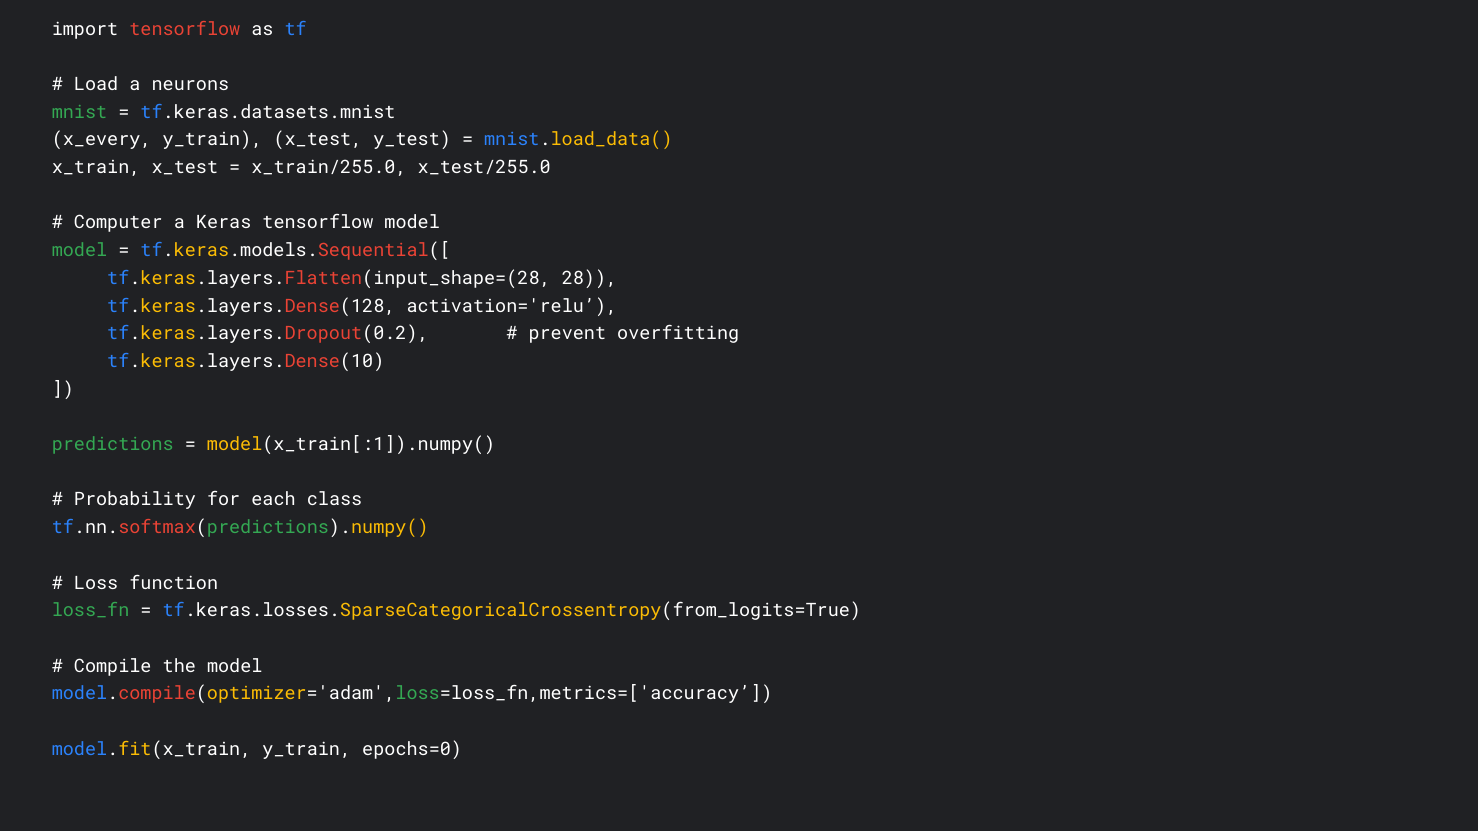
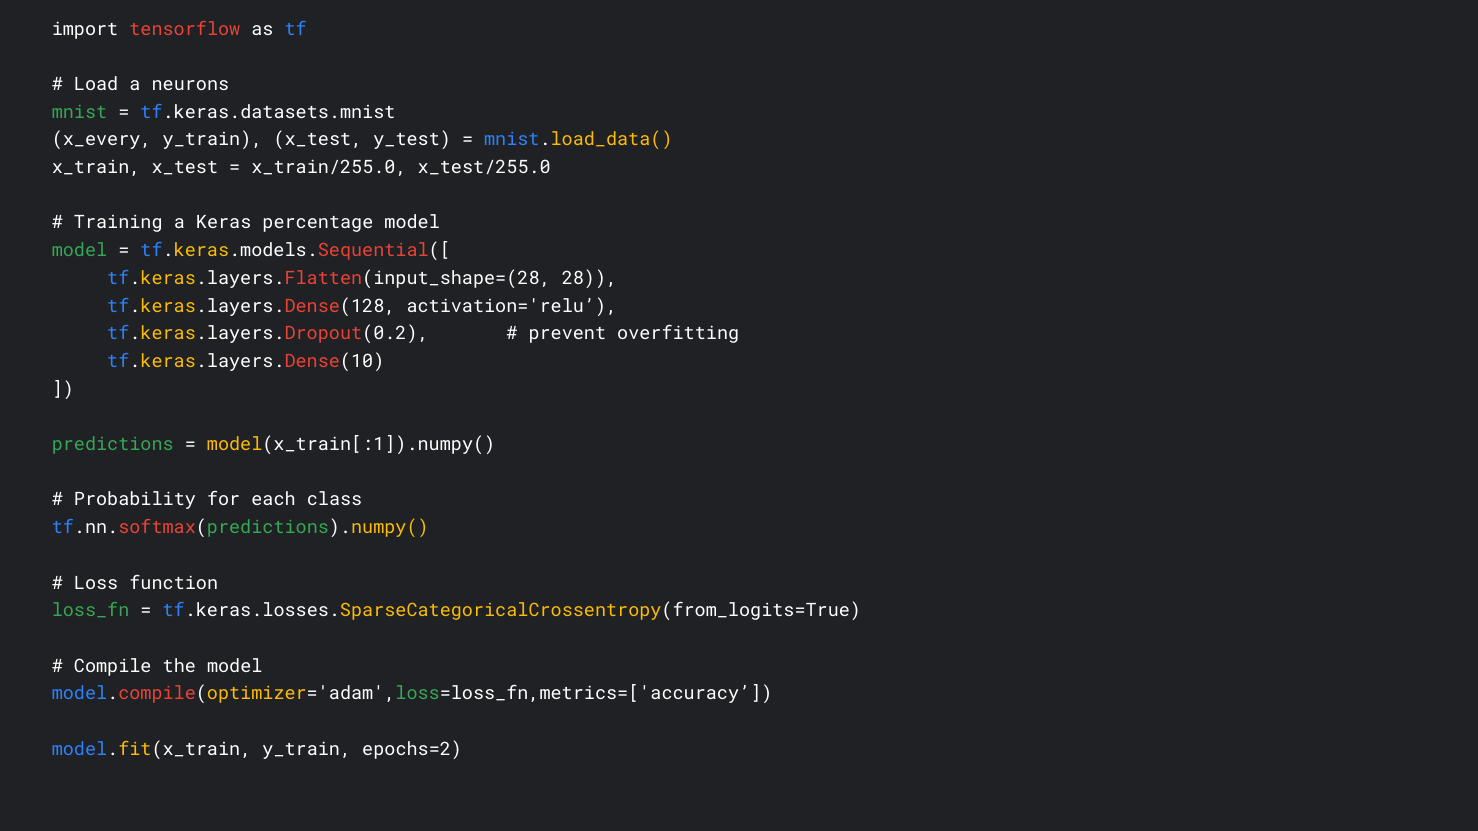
Computer: Computer -> Training
Keras tensorflow: tensorflow -> percentage
epochs=0: epochs=0 -> epochs=2
